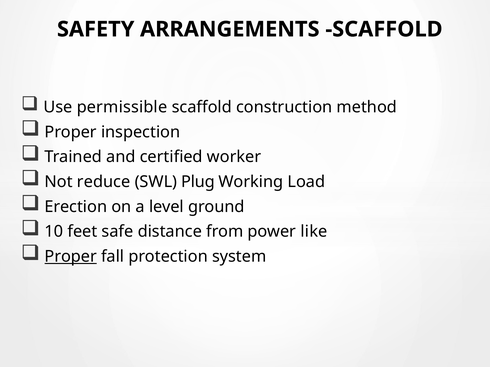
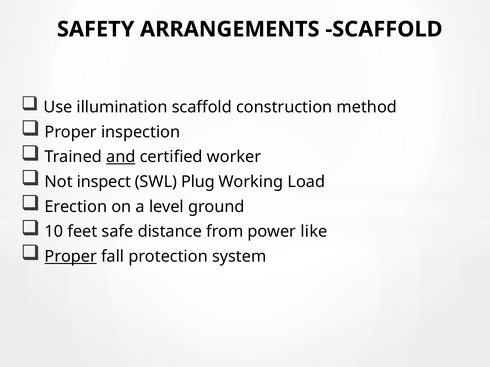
permissible: permissible -> illumination
and underline: none -> present
reduce: reduce -> inspect
